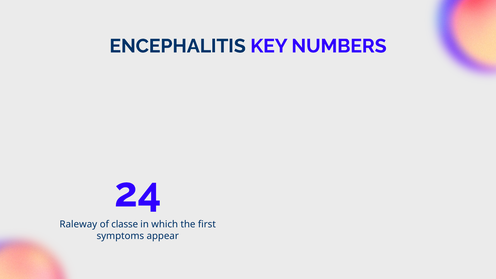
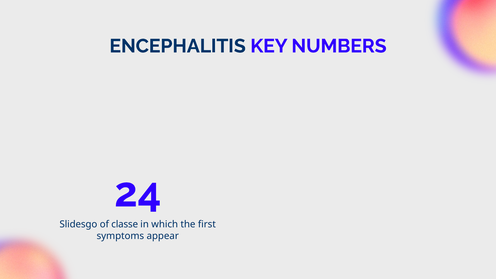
Raleway: Raleway -> Slidesgo
